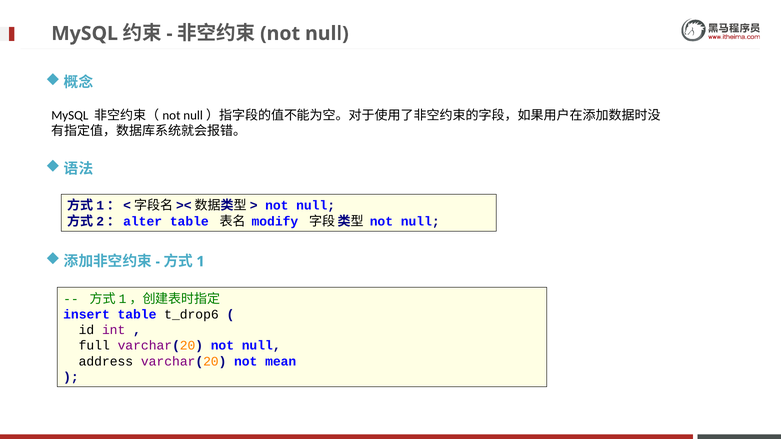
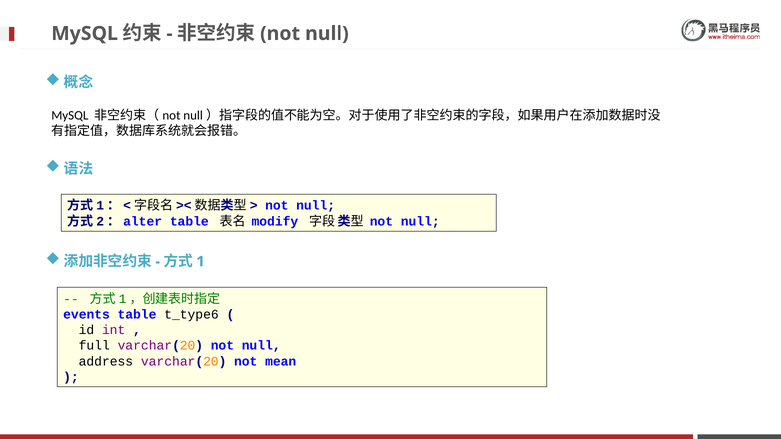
insert: insert -> events
t_drop6: t_drop6 -> t_type6
